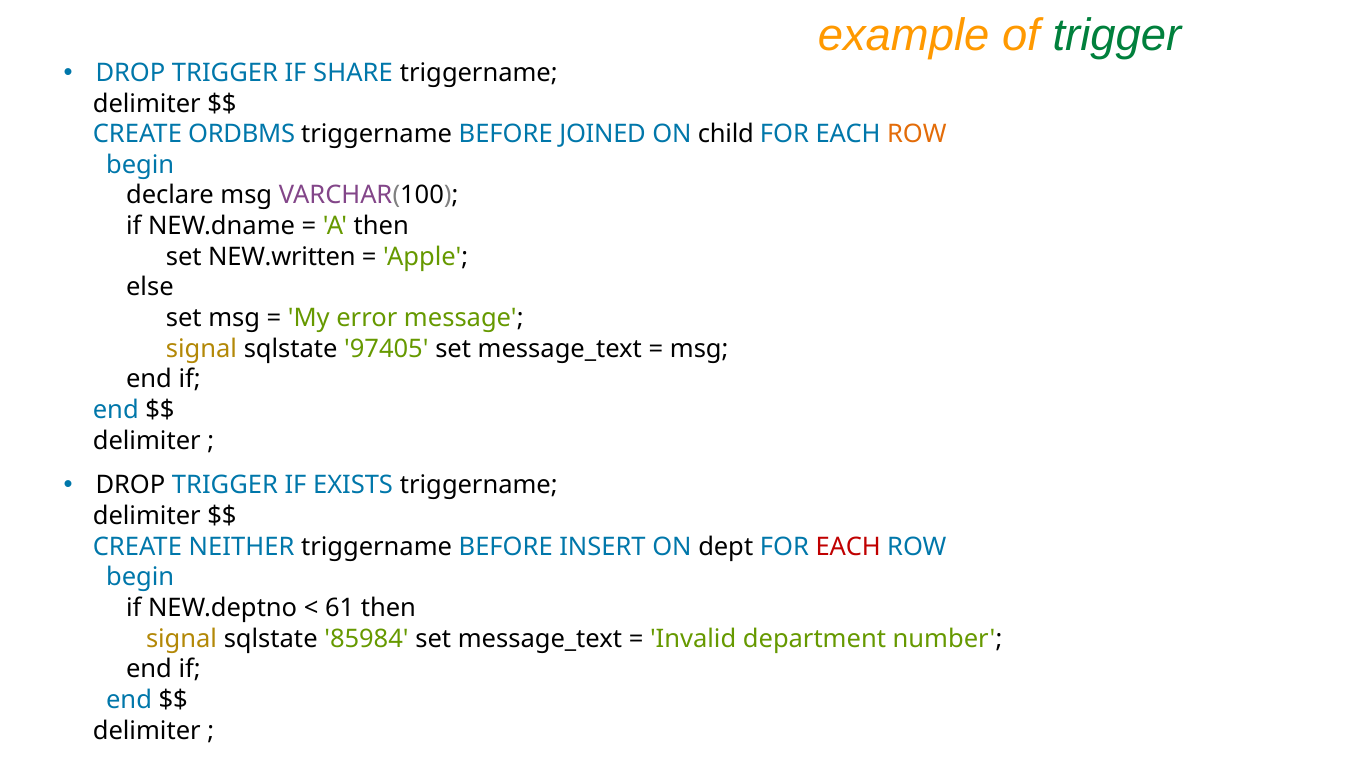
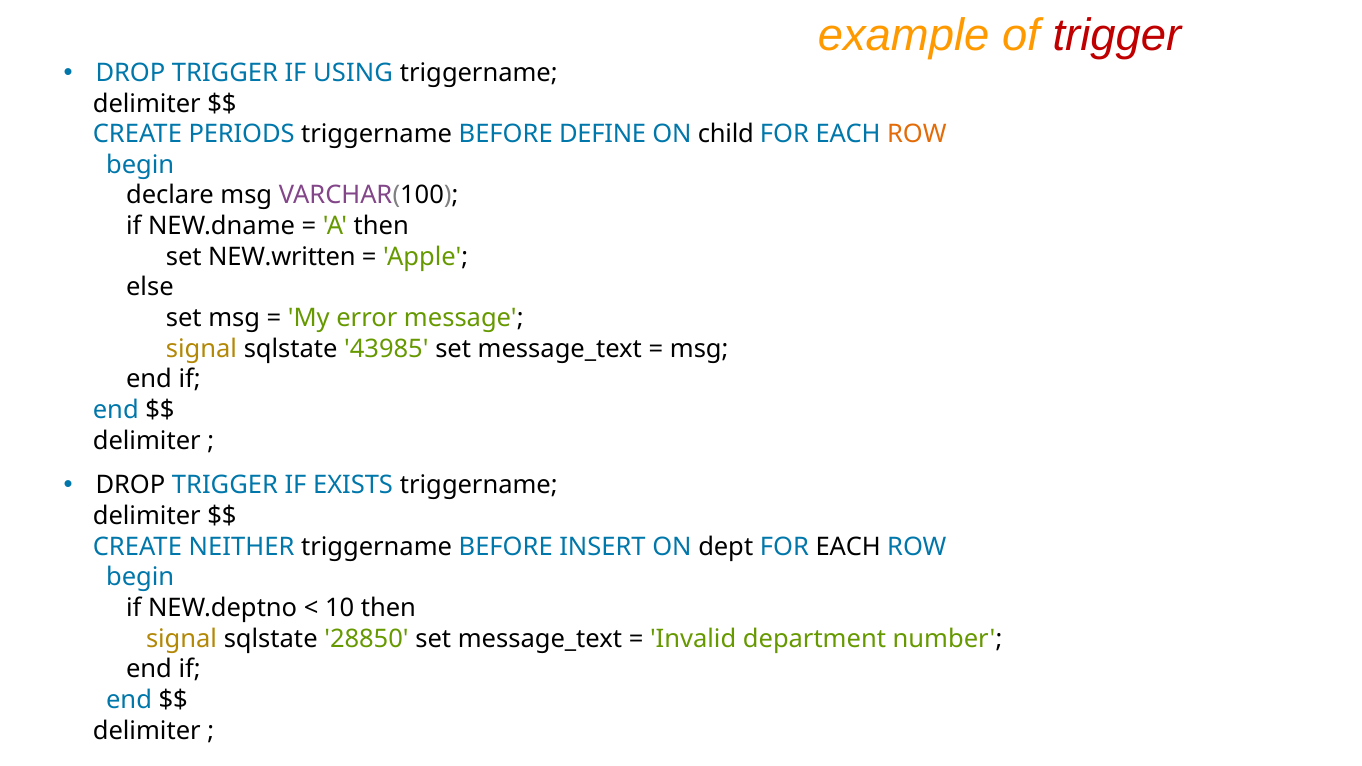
trigger at (1117, 35) colour: green -> red
SHARE: SHARE -> USING
ORDBMS: ORDBMS -> PERIODS
JOINED: JOINED -> DEFINE
97405: 97405 -> 43985
EACH at (848, 547) colour: red -> black
61: 61 -> 10
85984: 85984 -> 28850
